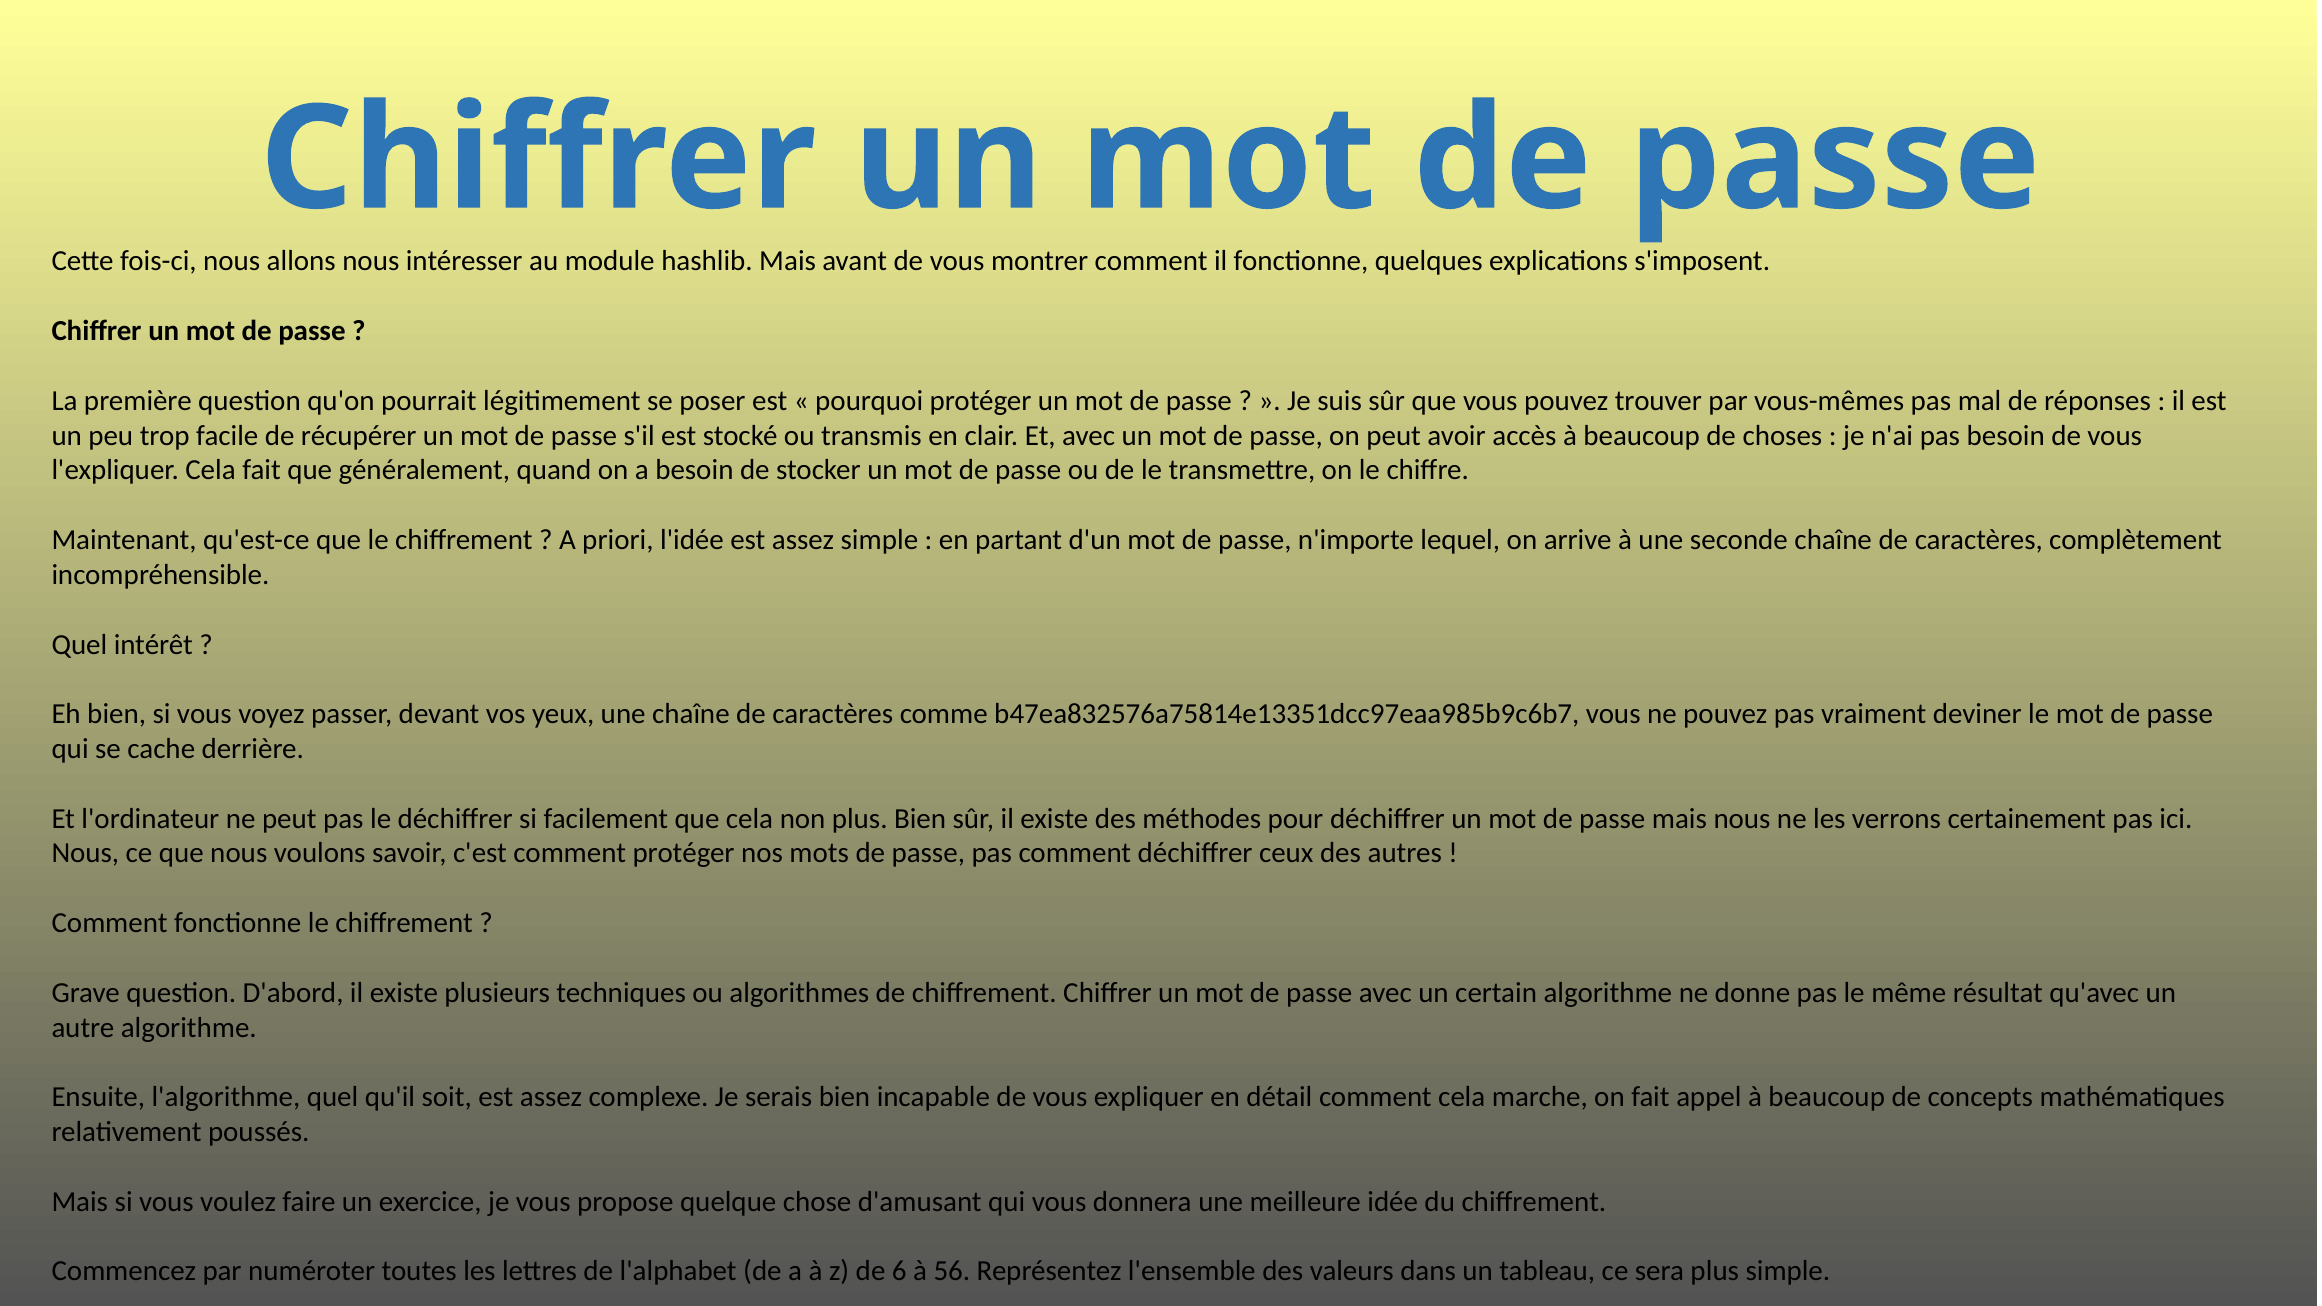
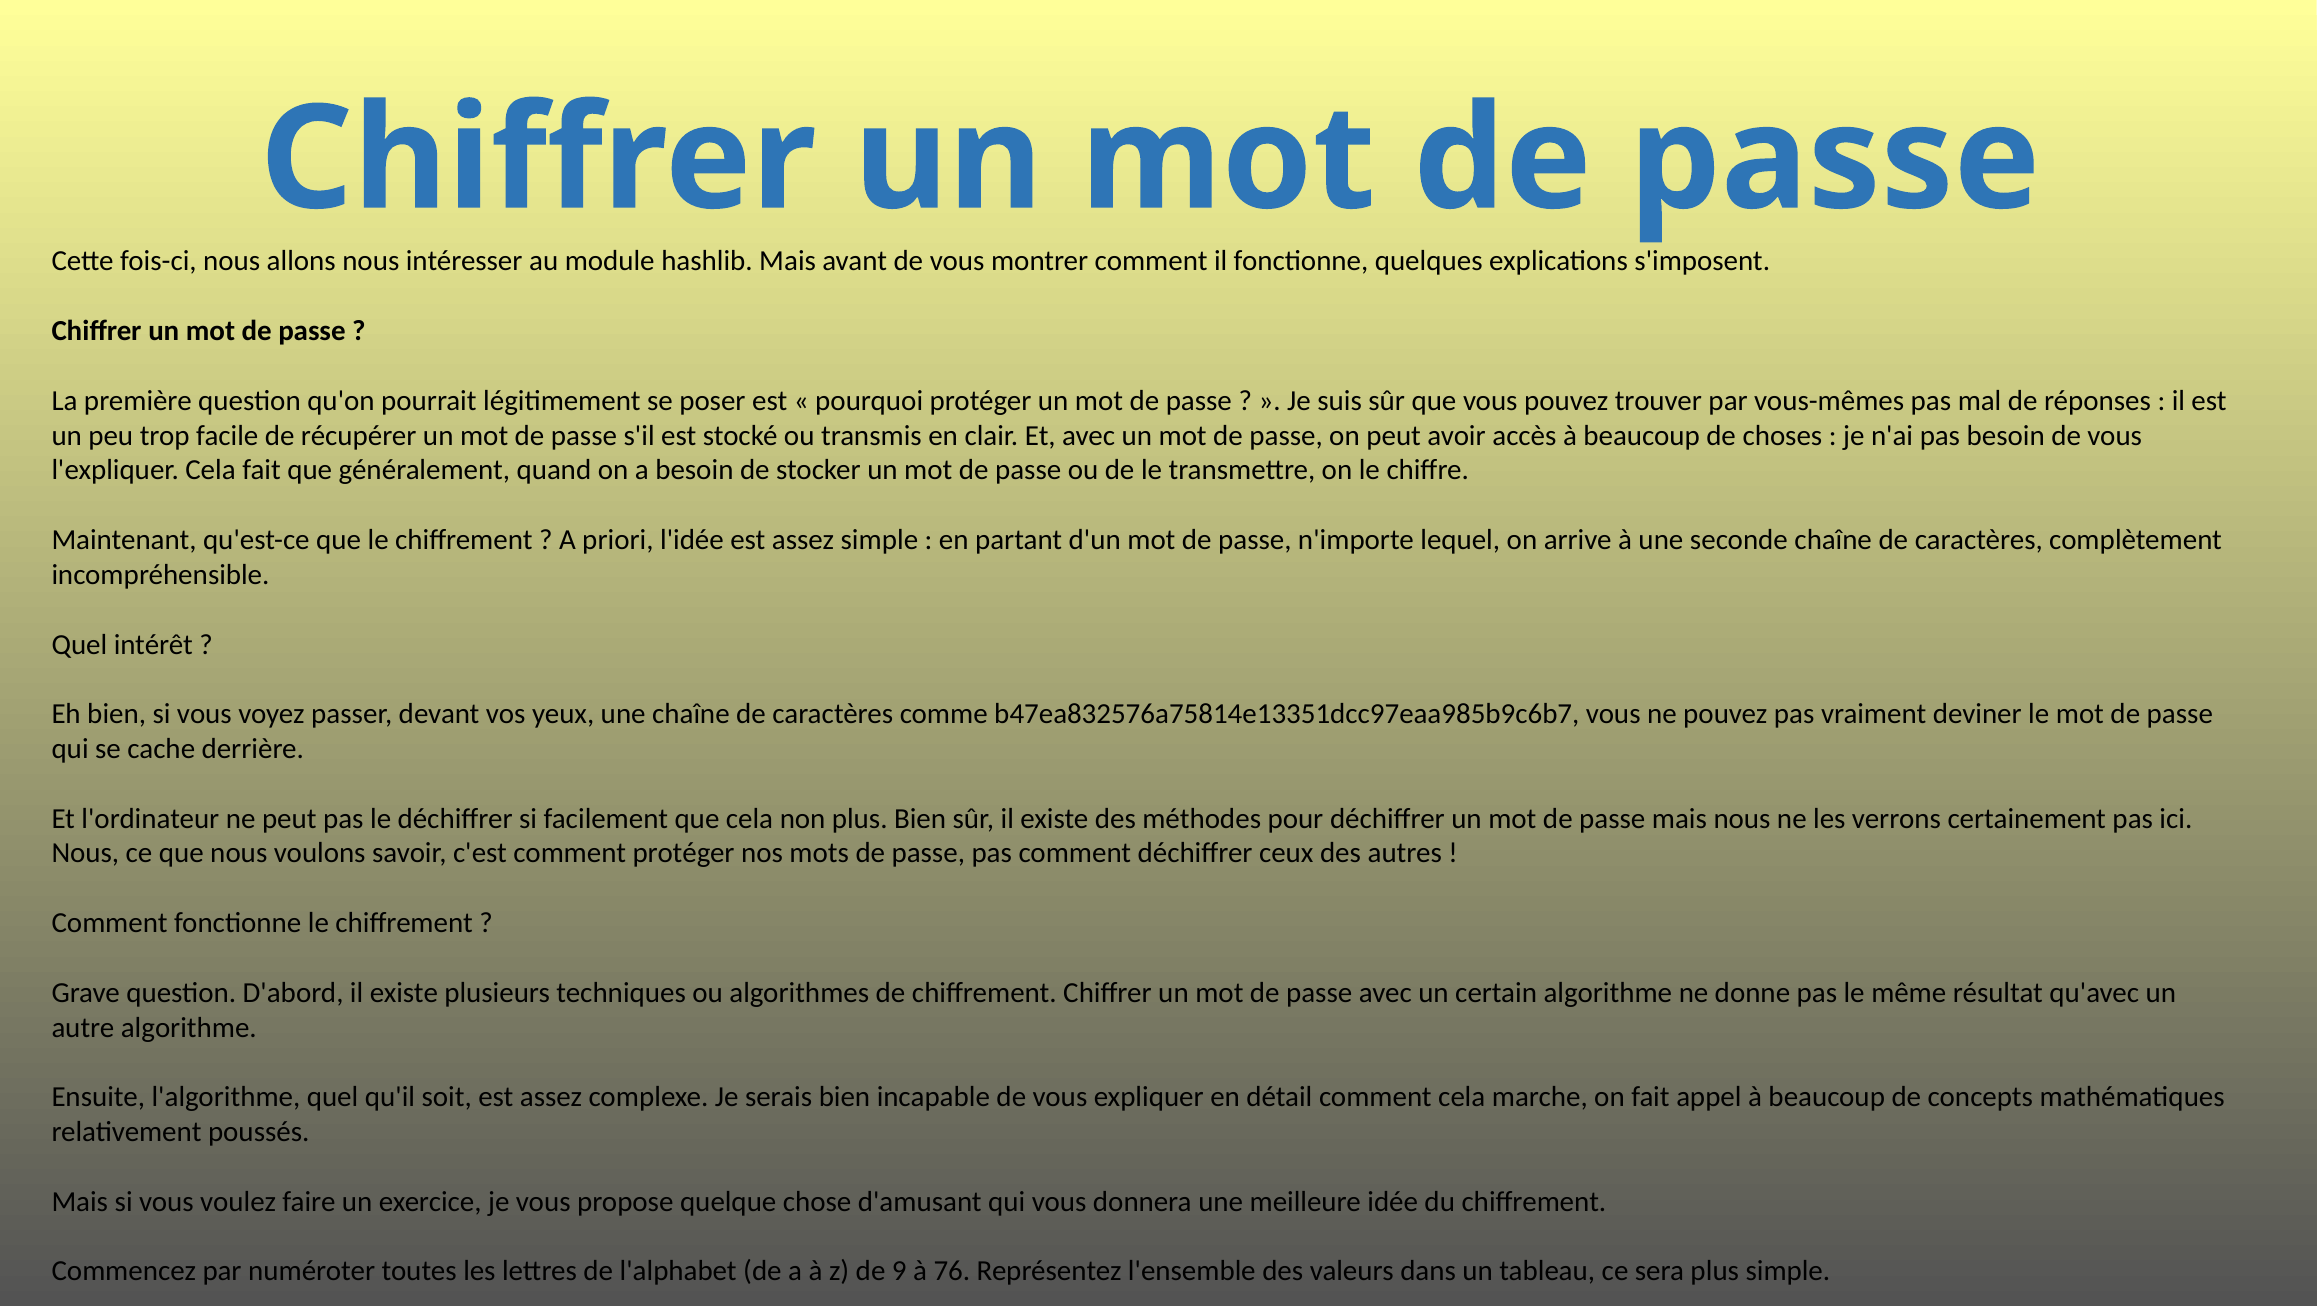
6: 6 -> 9
56: 56 -> 76
